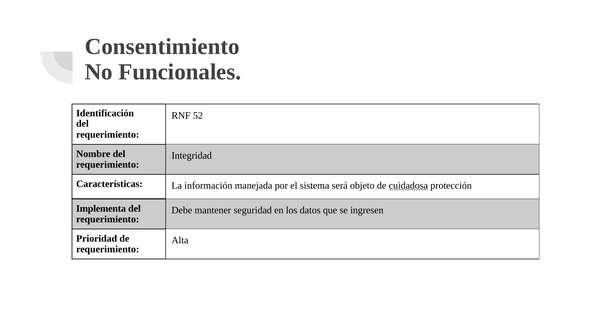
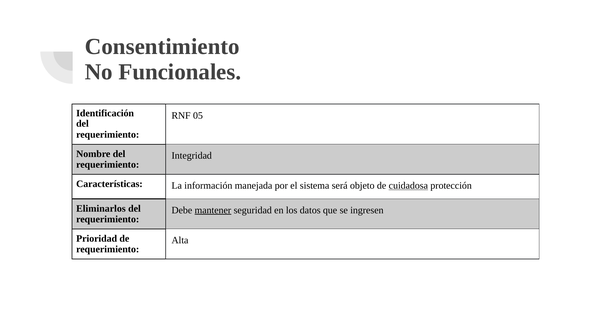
52: 52 -> 05
Implementa: Implementa -> Eliminarlos
mantener underline: none -> present
